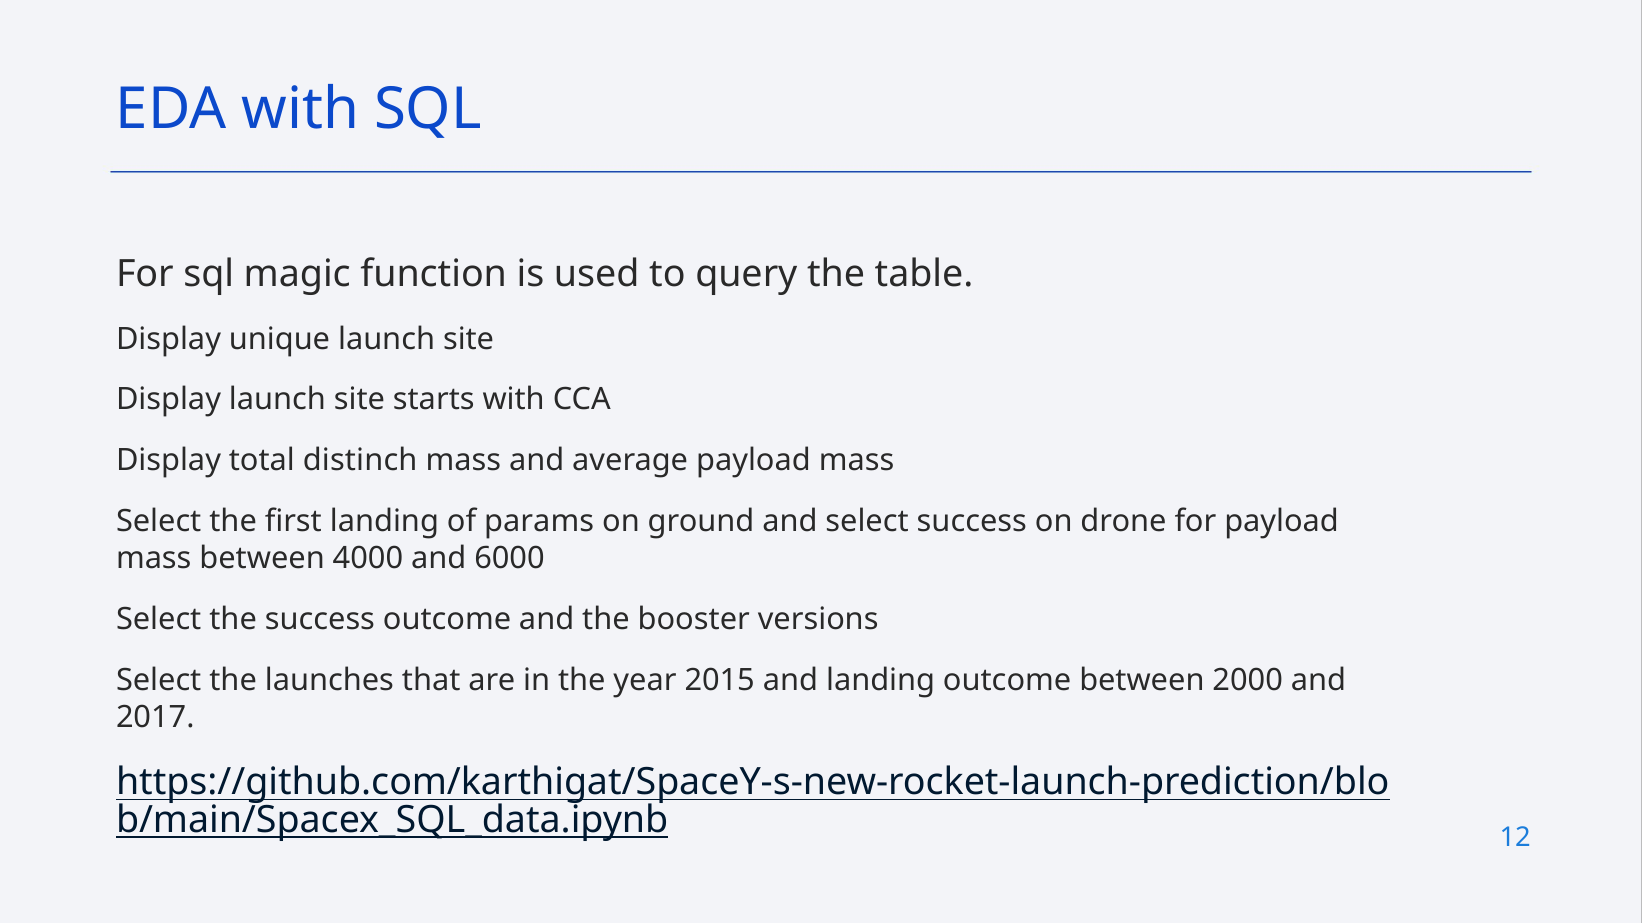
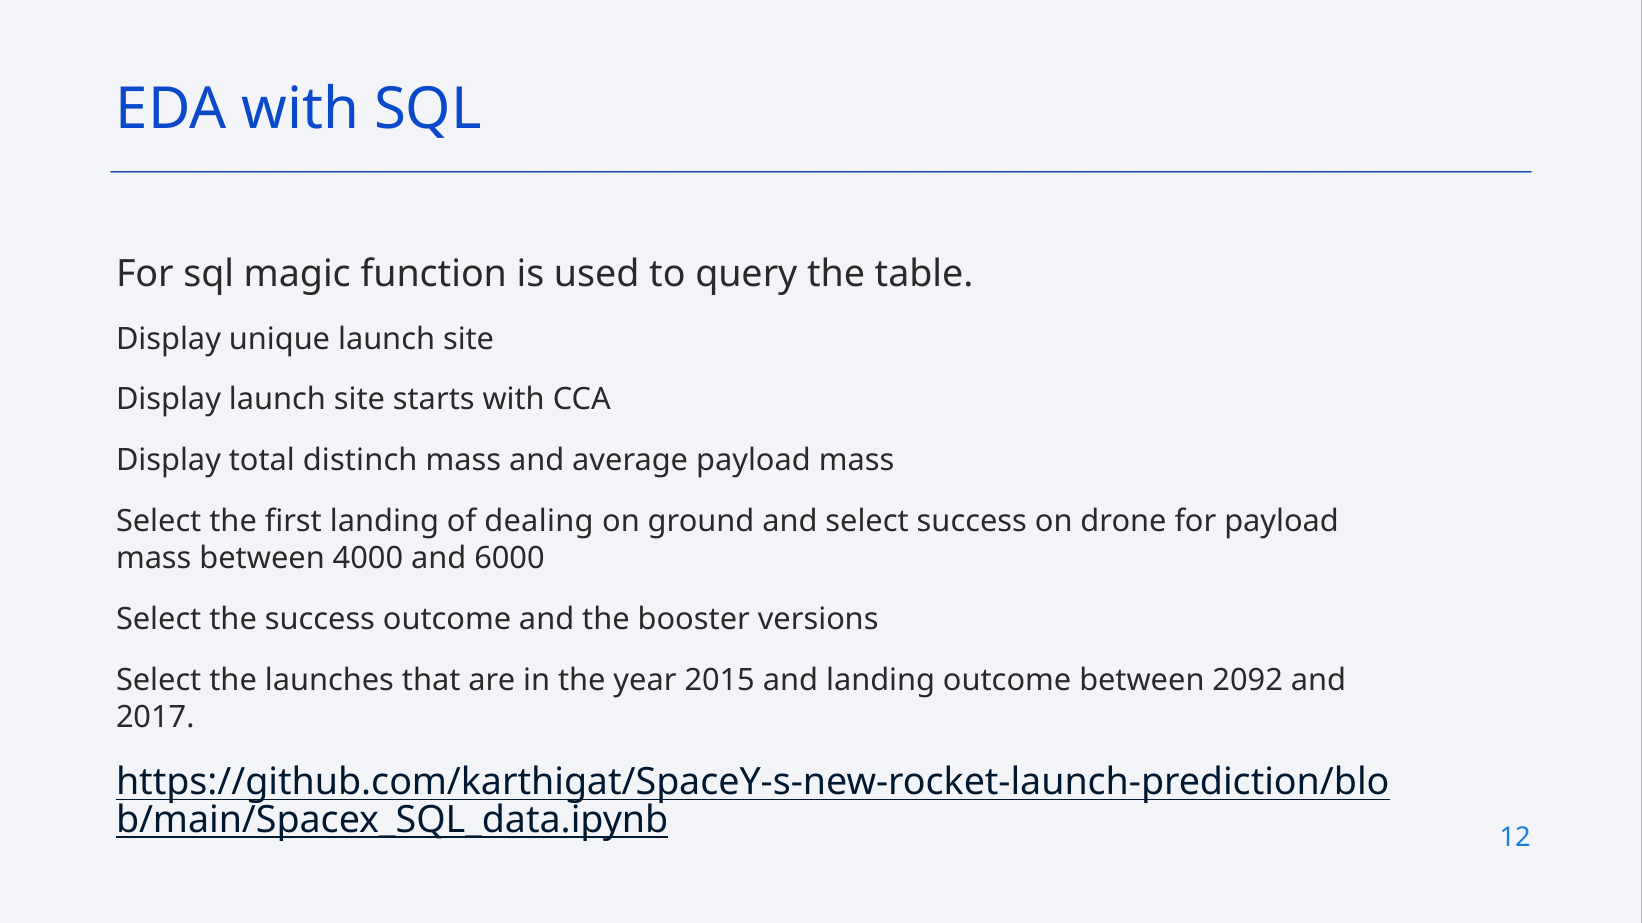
params: params -> dealing
2000: 2000 -> 2092
